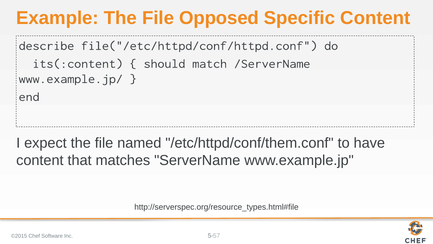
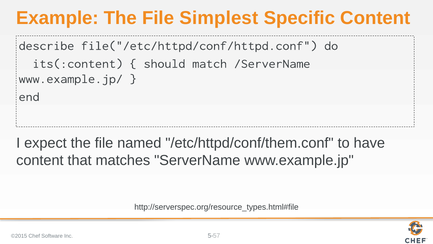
Opposed: Opposed -> Simplest
